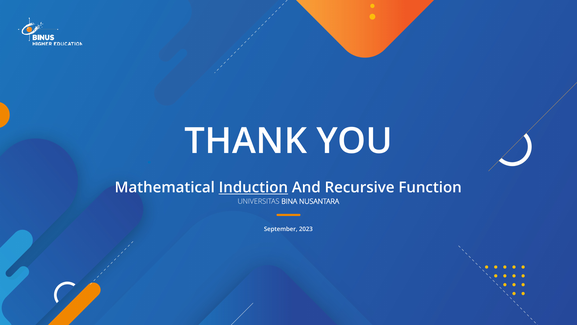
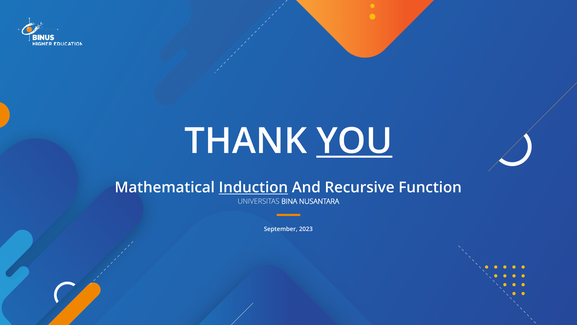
YOU underline: none -> present
